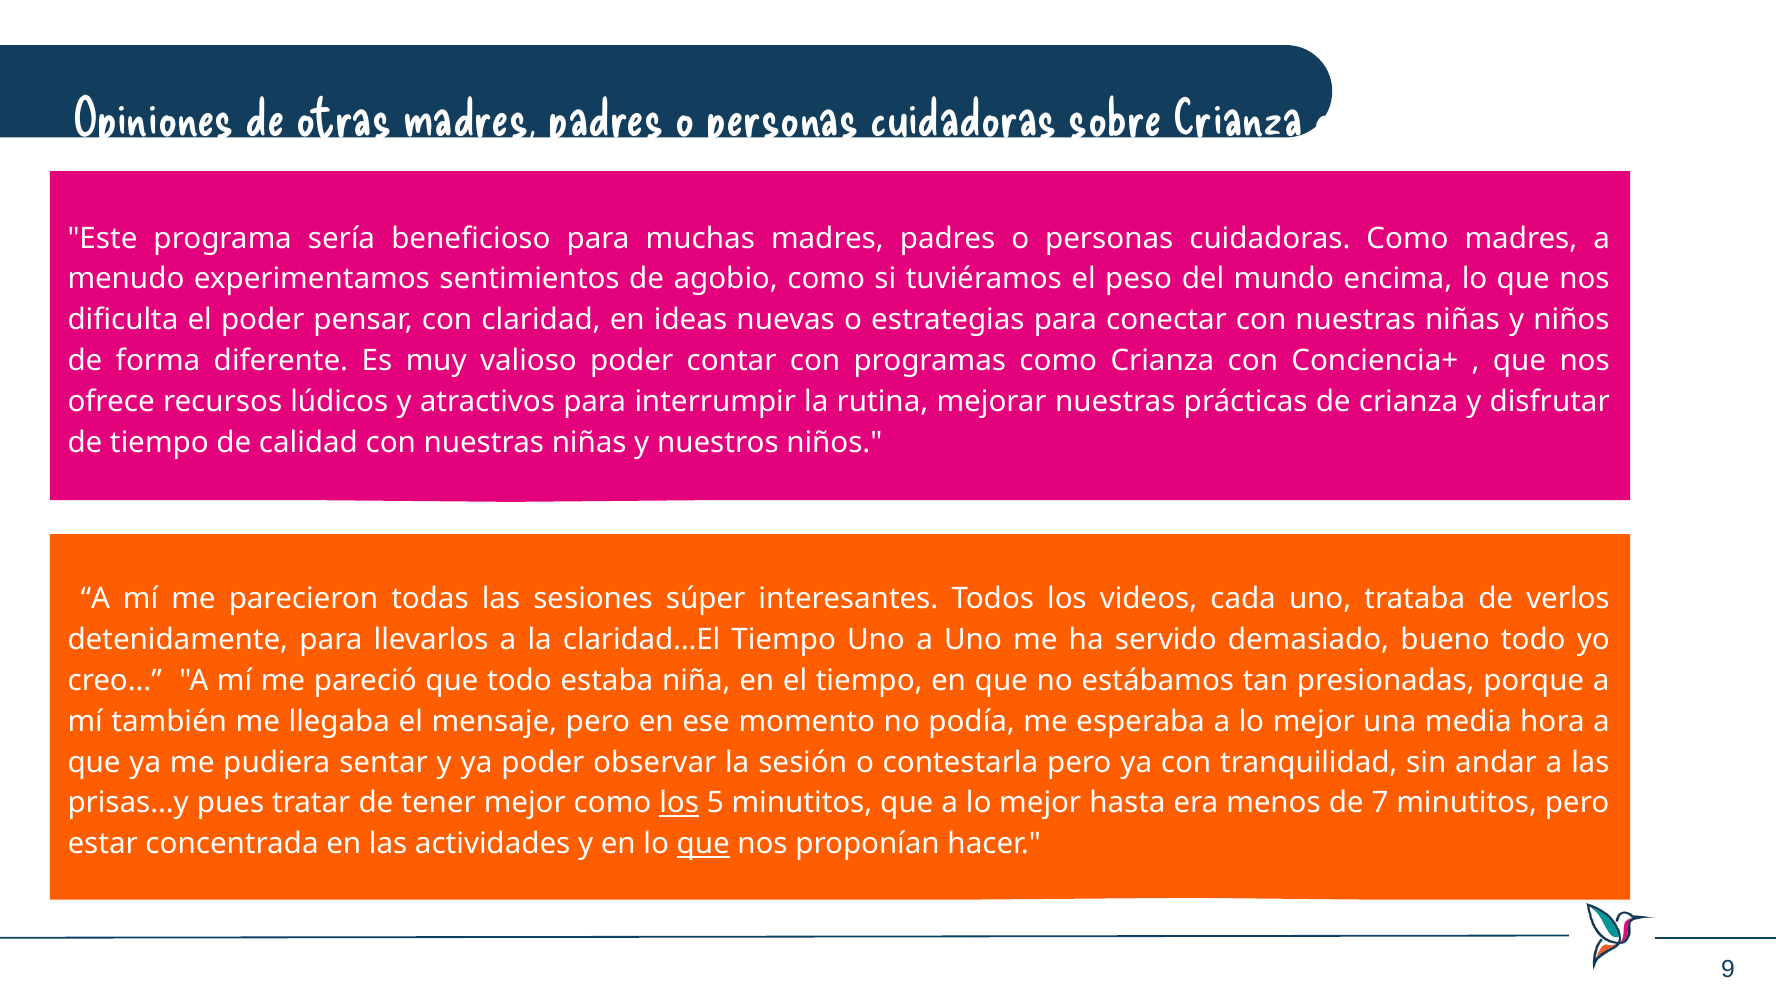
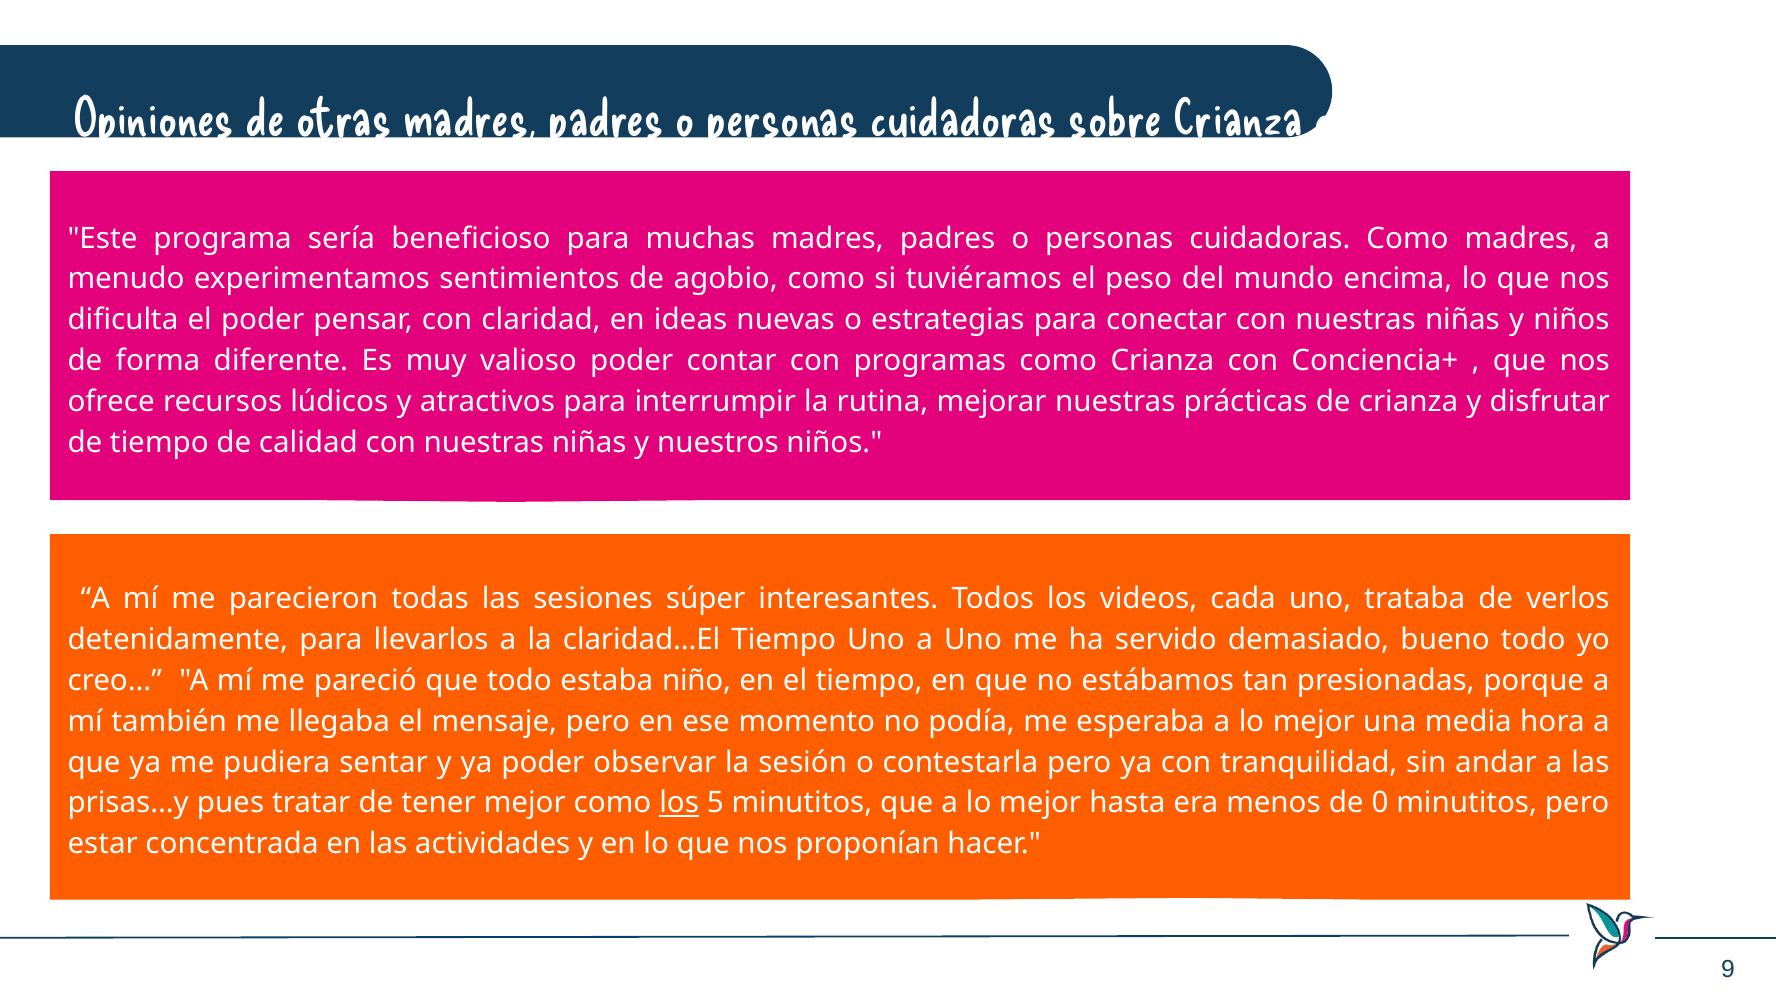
niña: niña -> niño
7: 7 -> 0
que at (703, 844) underline: present -> none
